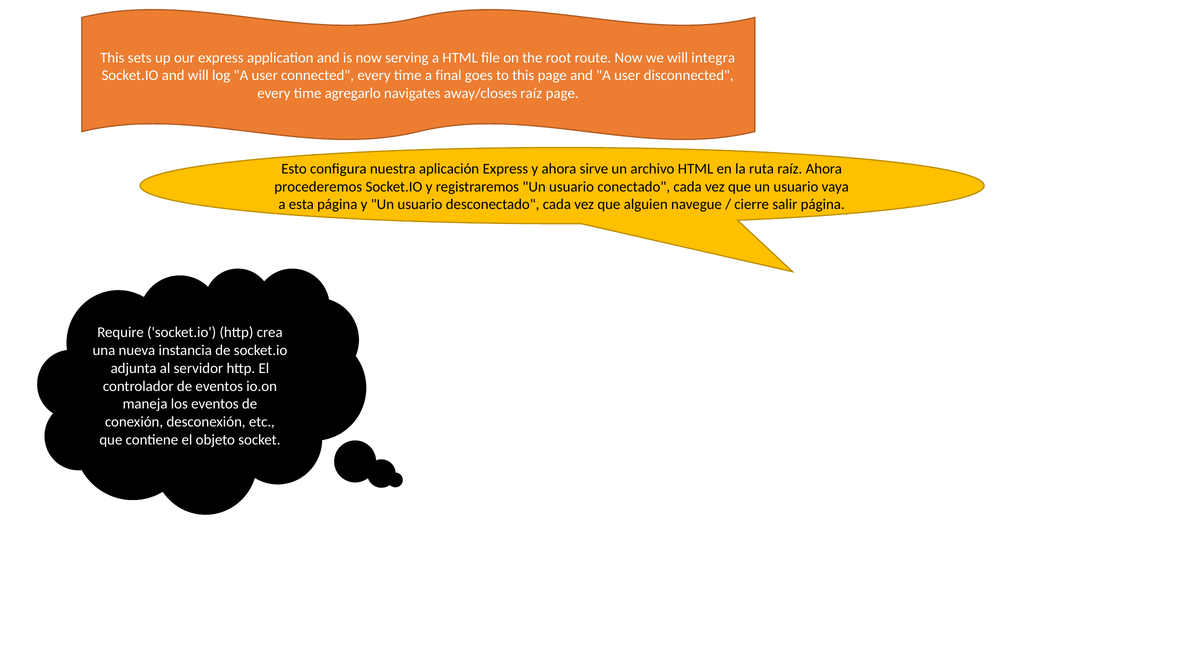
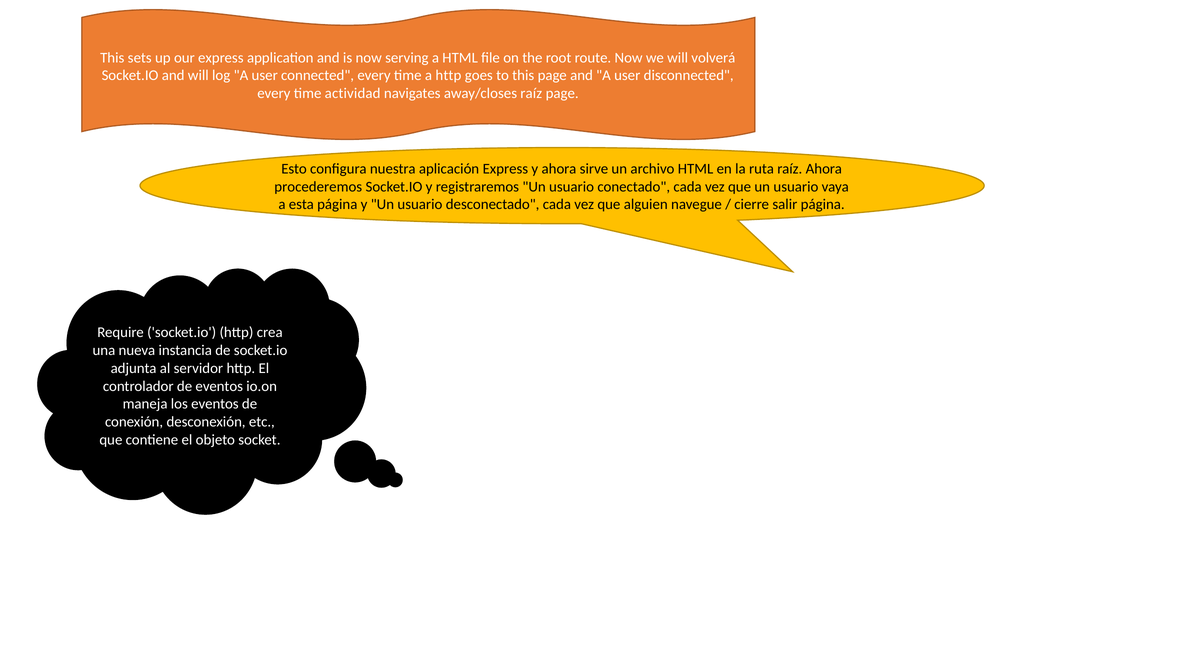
integra: integra -> volverá
a final: final -> http
agregarlo: agregarlo -> actividad
